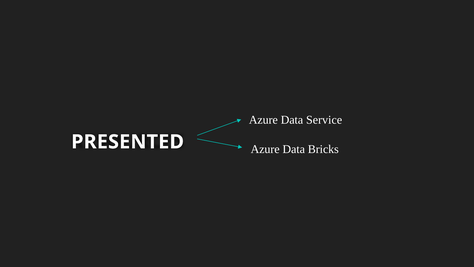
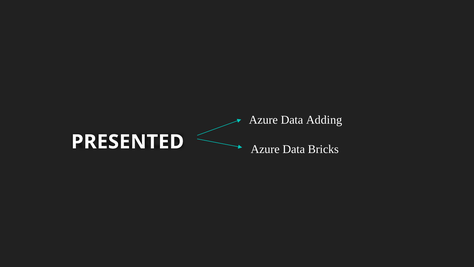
Service: Service -> Adding
